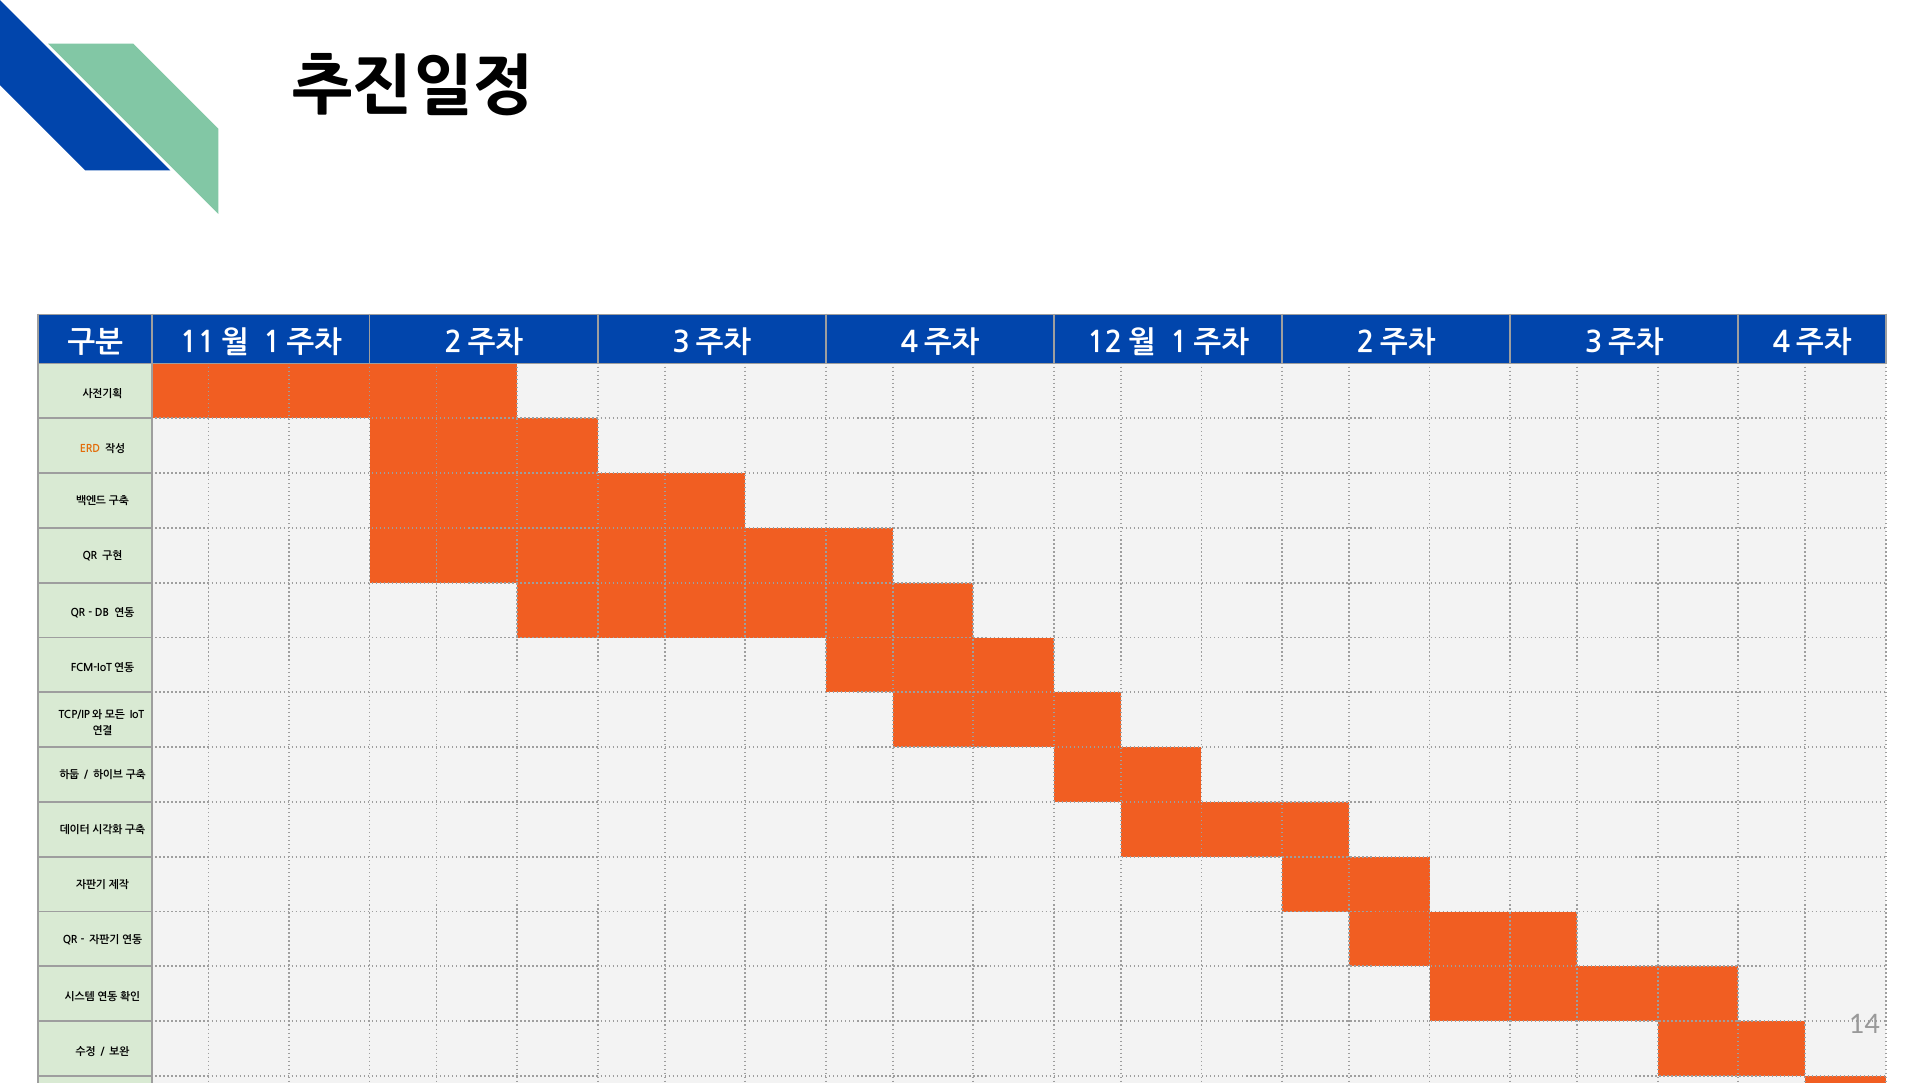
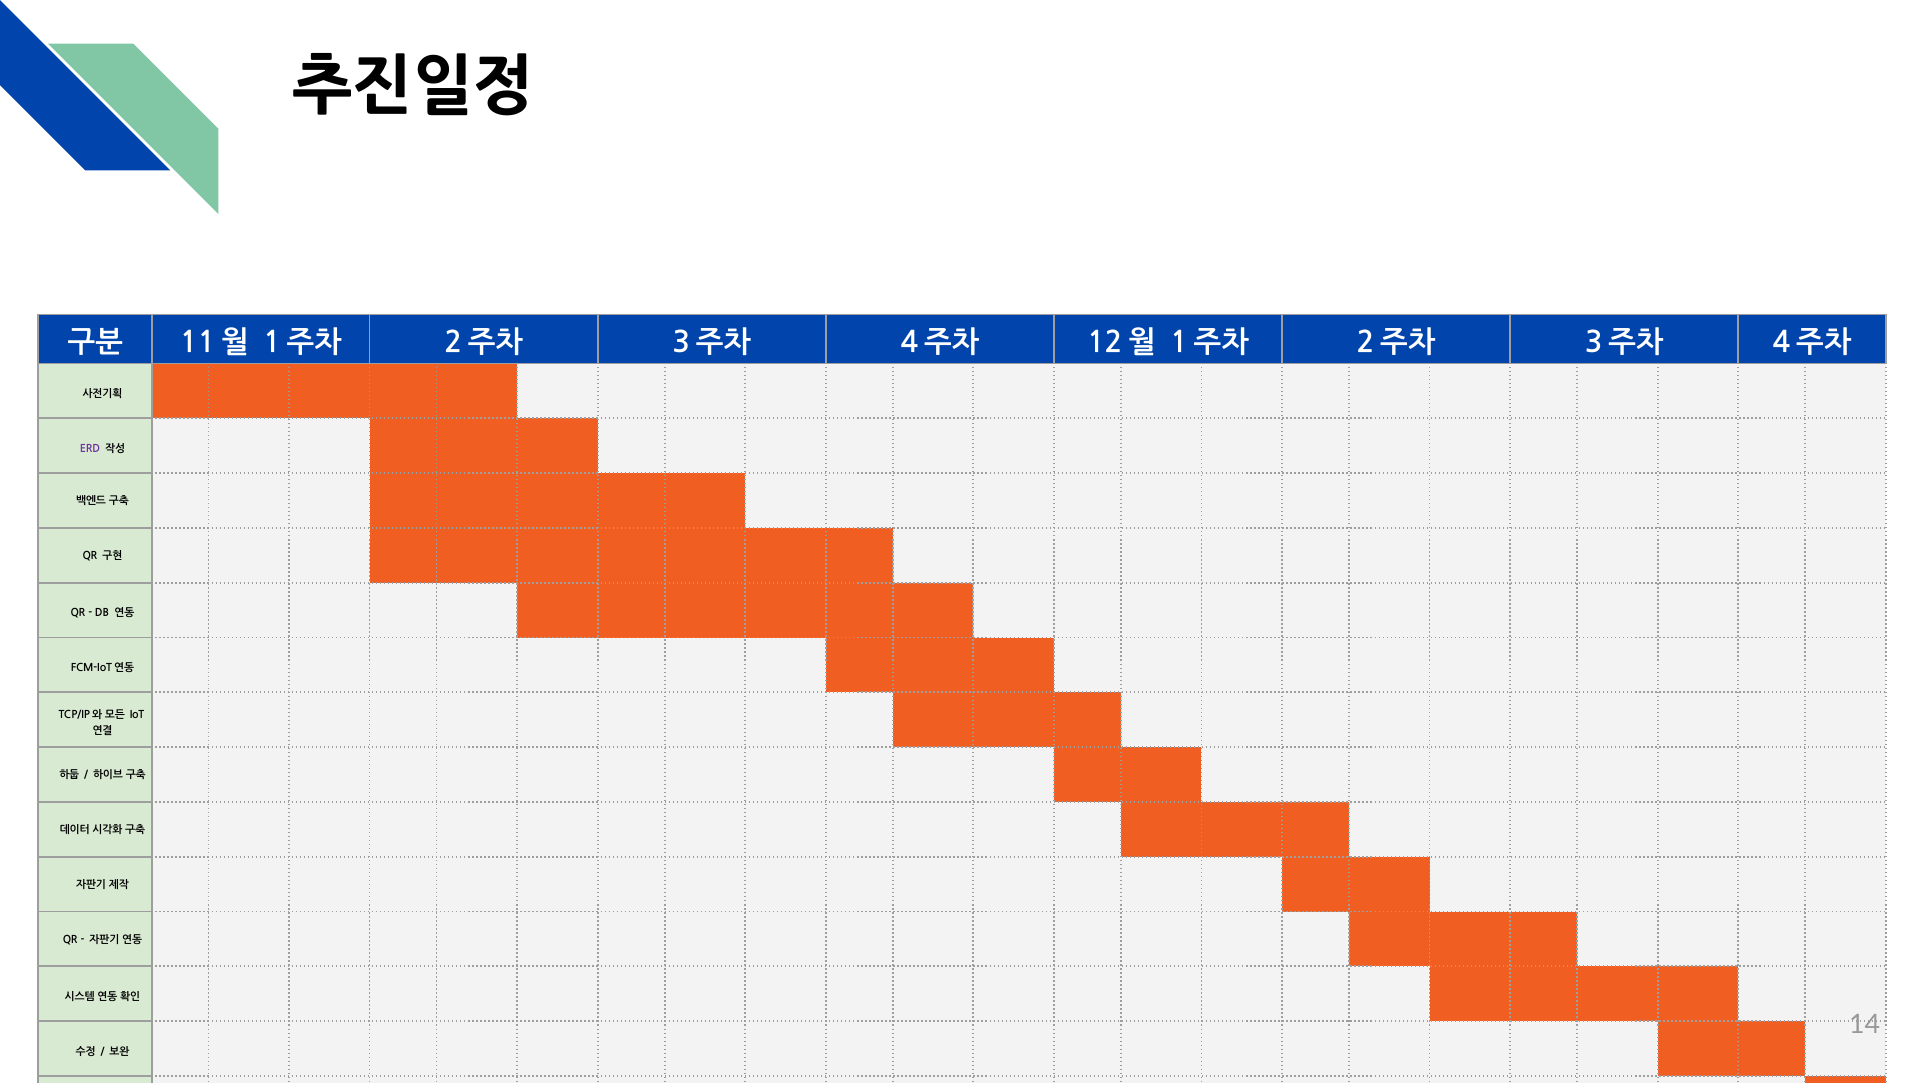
ERD colour: orange -> purple
